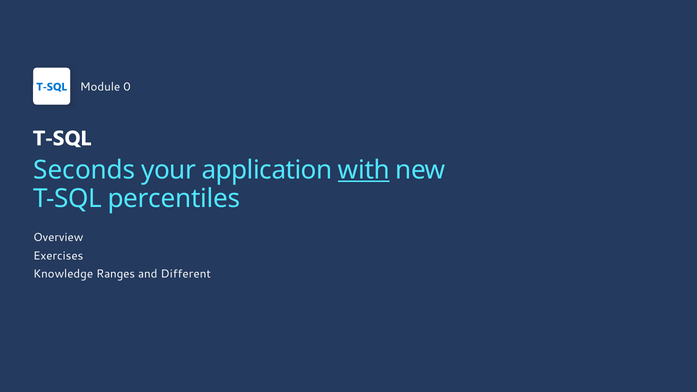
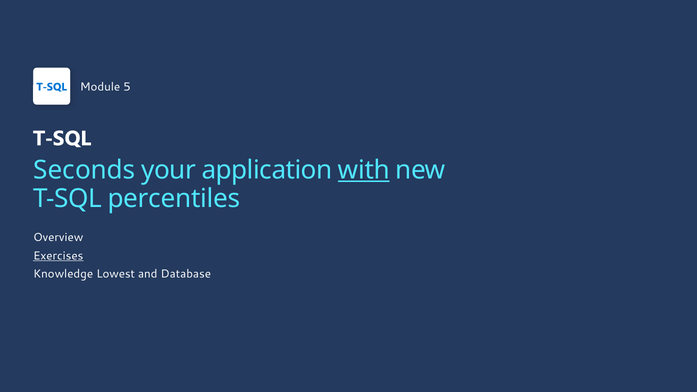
0: 0 -> 5
Exercises underline: none -> present
Ranges: Ranges -> Lowest
Different: Different -> Database
